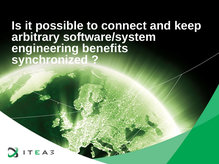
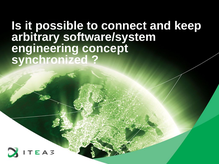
benefits: benefits -> concept
